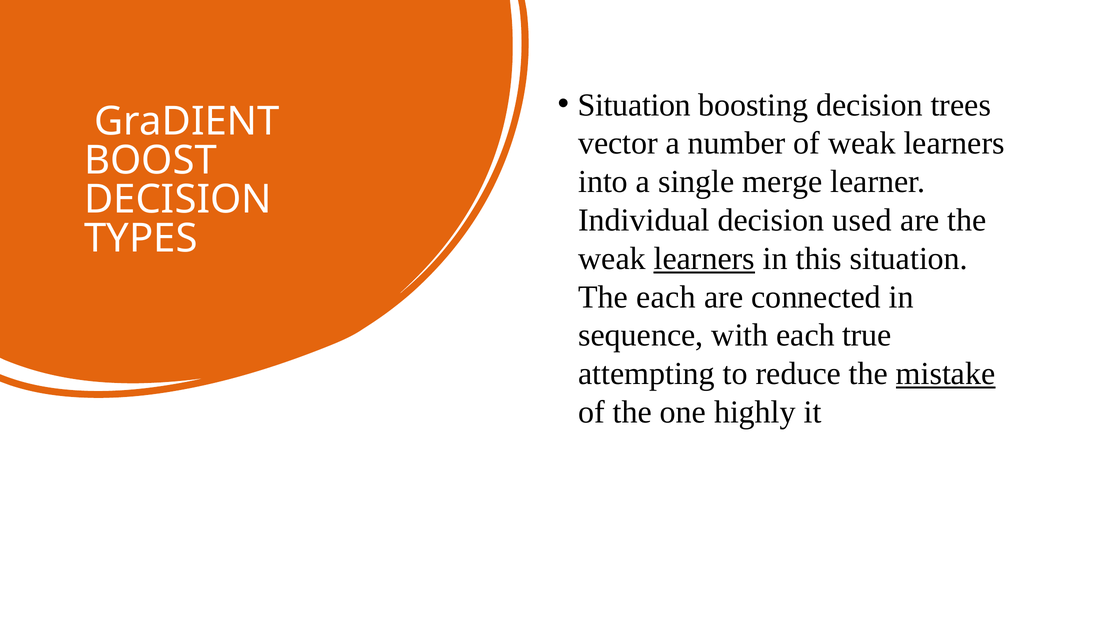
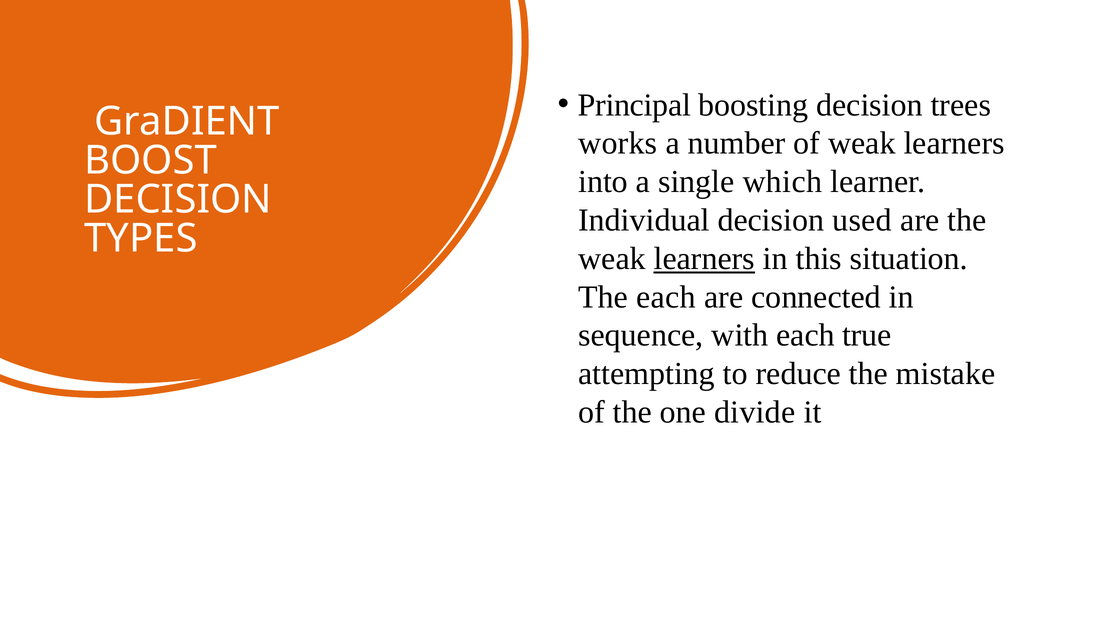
Situation at (634, 105): Situation -> Principal
vector: vector -> works
merge: merge -> which
mistake underline: present -> none
highly: highly -> divide
